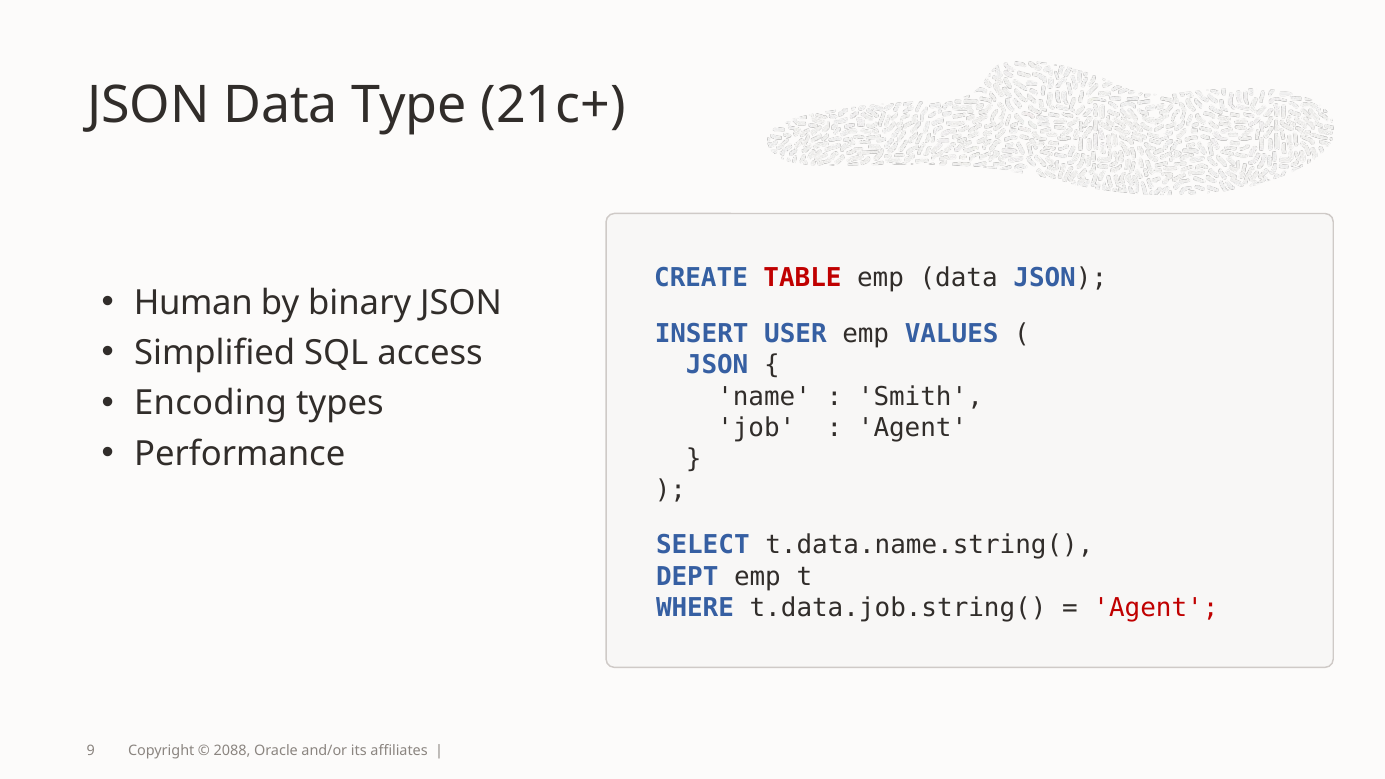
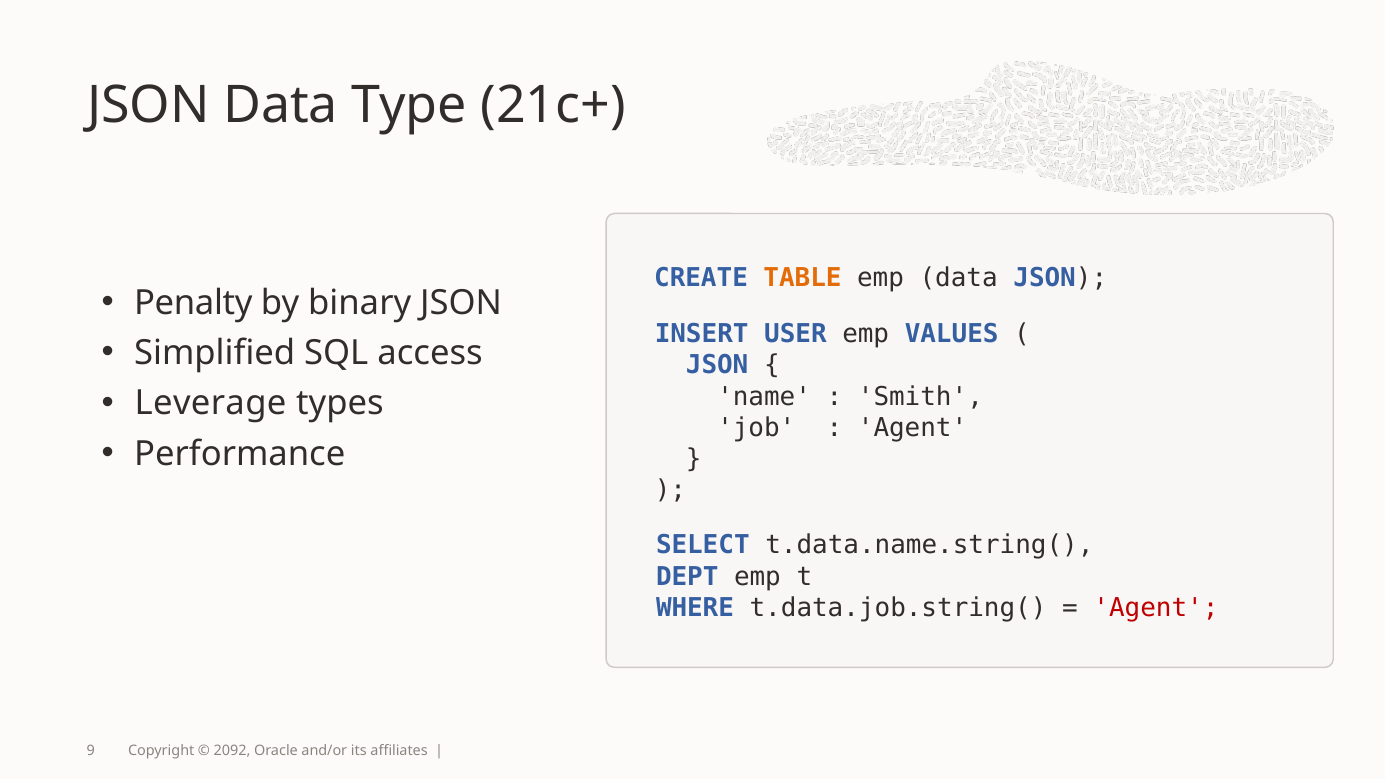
TABLE colour: red -> orange
Human: Human -> Penalty
Encoding: Encoding -> Leverage
2088: 2088 -> 2092
